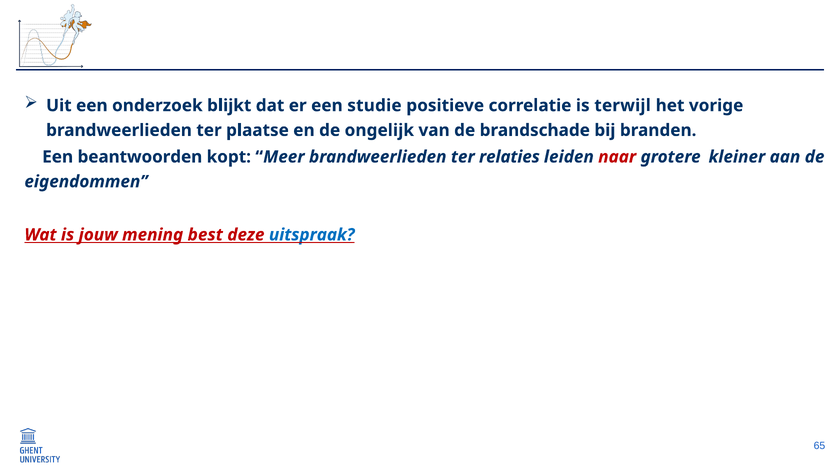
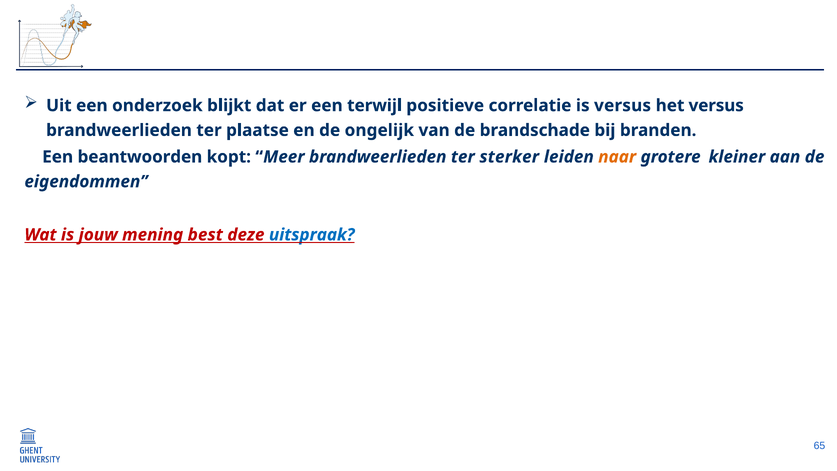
studie: studie -> terwijl
is terwijl: terwijl -> versus
het vorige: vorige -> versus
relaties: relaties -> sterker
naar colour: red -> orange
